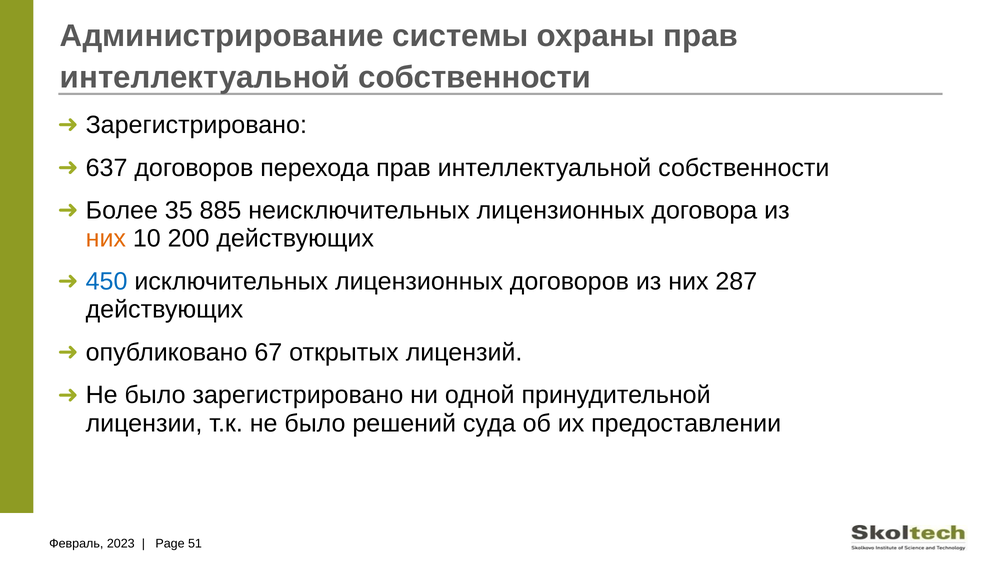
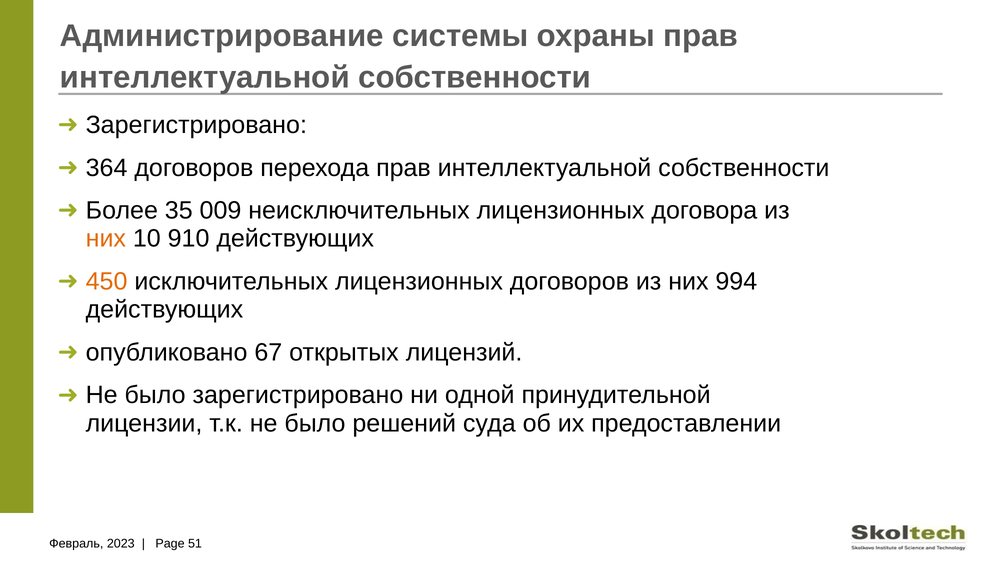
637: 637 -> 364
885: 885 -> 009
200: 200 -> 910
450 colour: blue -> orange
287: 287 -> 994
